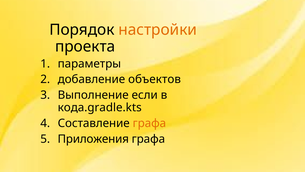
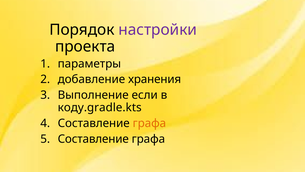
настройки colour: orange -> purple
объектов: объектов -> хранения
кода.gradle.kts: кода.gradle.kts -> коду.gradle.kts
Приложения at (93, 139): Приложения -> Составление
